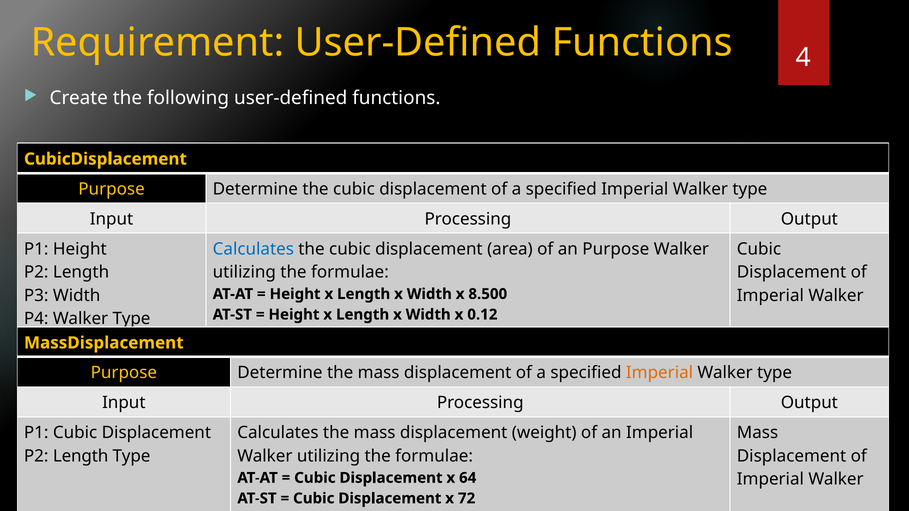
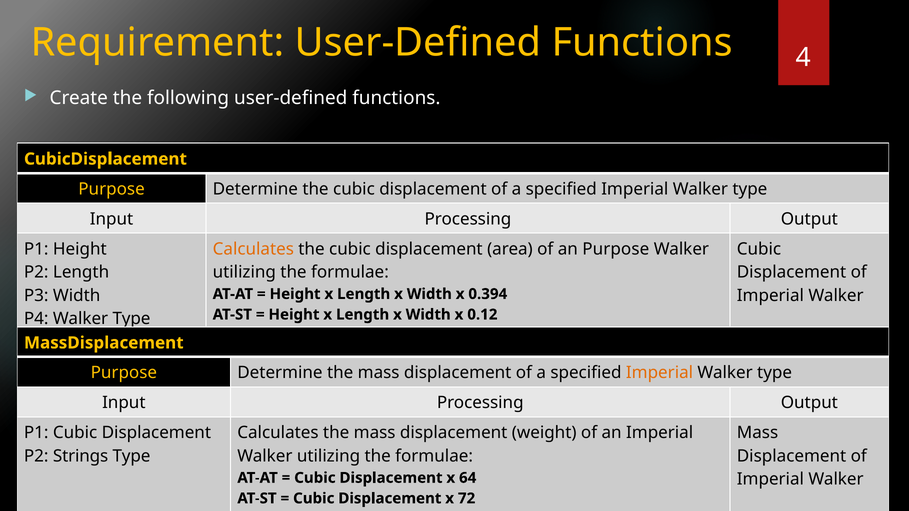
Calculates at (253, 249) colour: blue -> orange
8.500: 8.500 -> 0.394
Length at (81, 456): Length -> Strings
